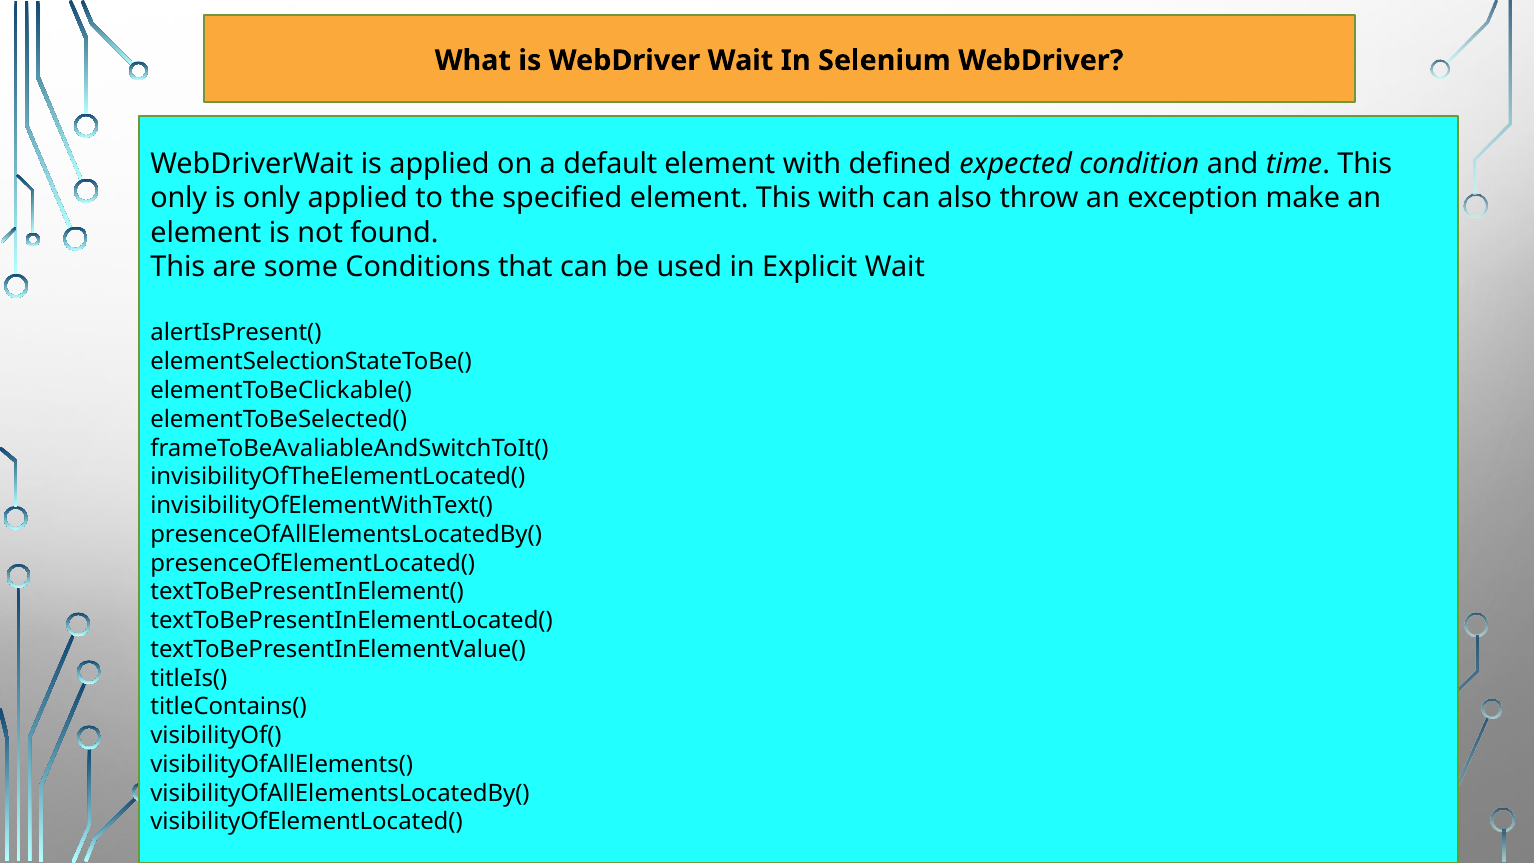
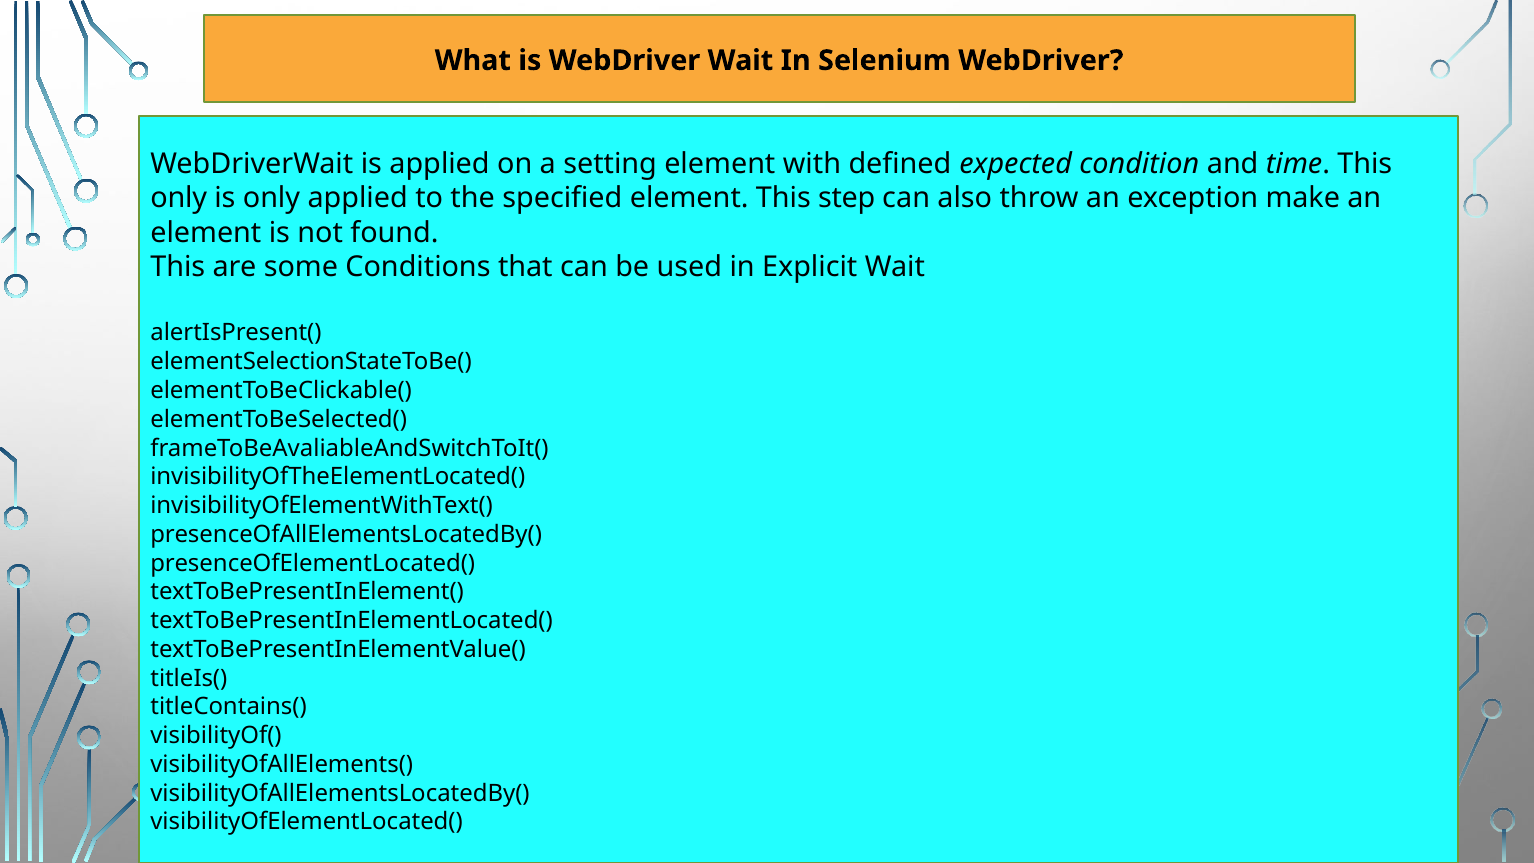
default: default -> setting
This with: with -> step
